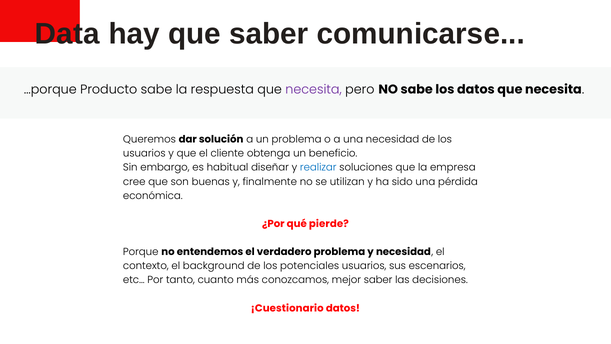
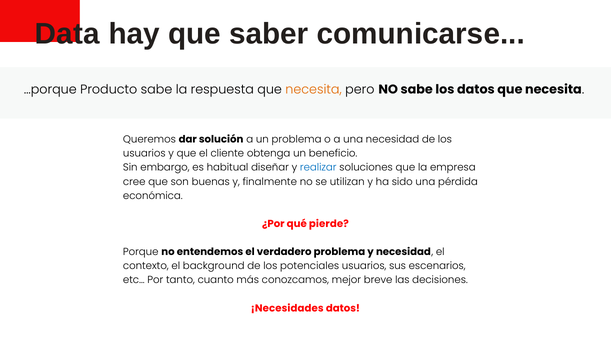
necesita at (314, 90) colour: purple -> orange
mejor saber: saber -> breve
¡Cuestionario: ¡Cuestionario -> ¡Necesidades
